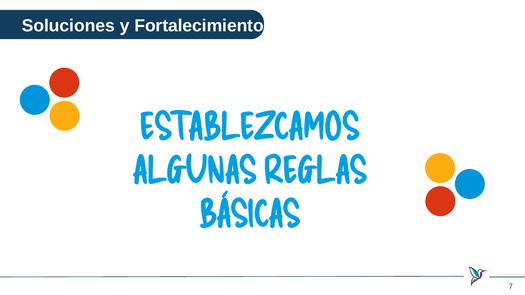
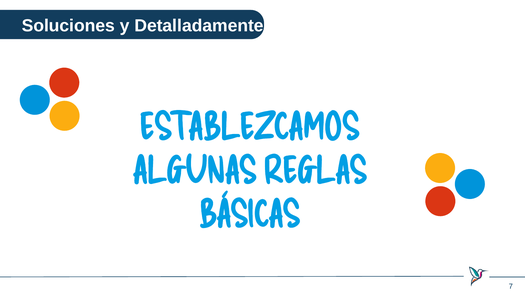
Fortalecimiento: Fortalecimiento -> Detalladamente
